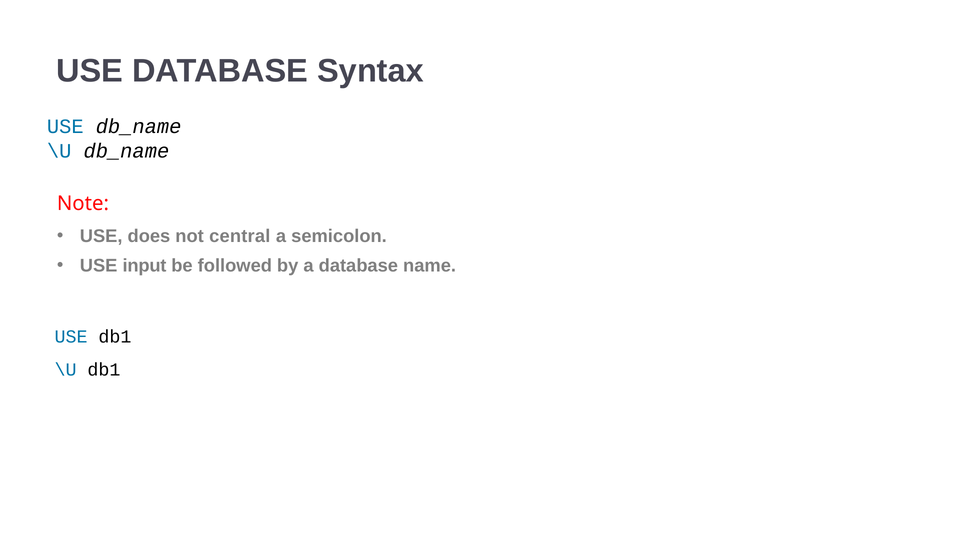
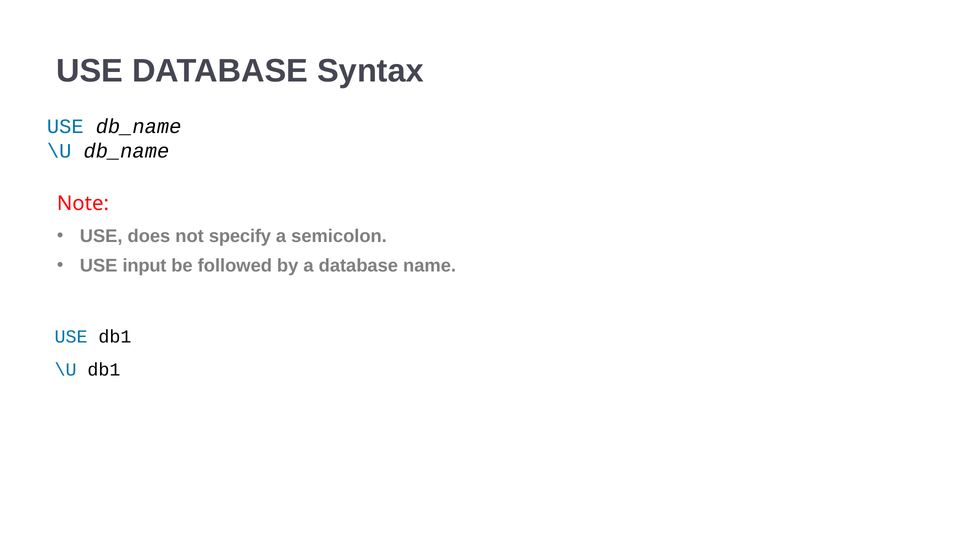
central: central -> specify
